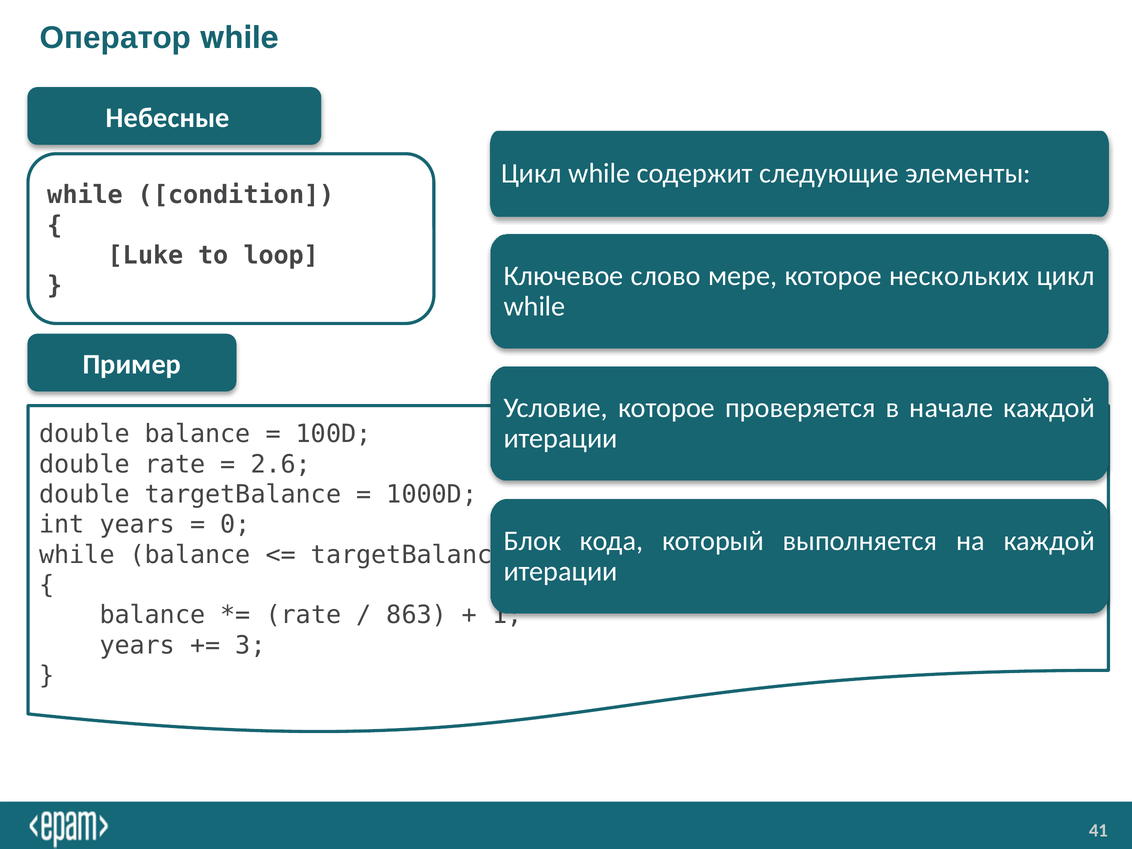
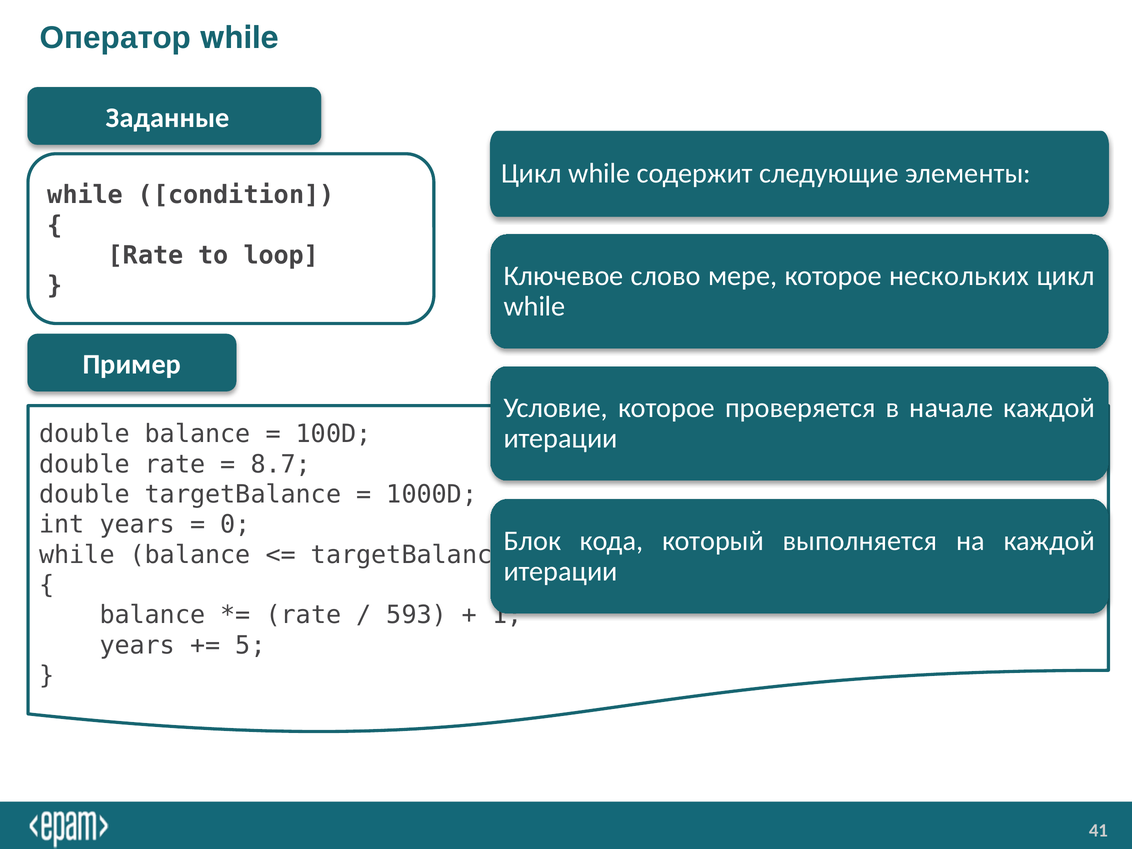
Небесные: Небесные -> Заданные
Luke at (146, 255): Luke -> Rate
2.6: 2.6 -> 8.7
863: 863 -> 593
3: 3 -> 5
